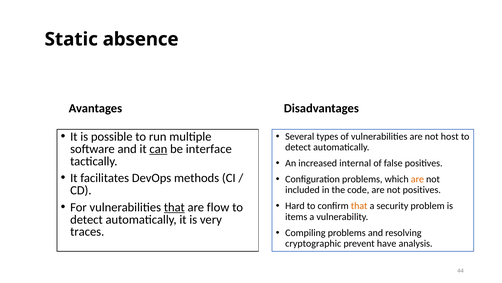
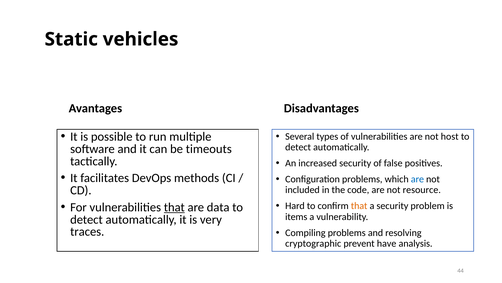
absence: absence -> vehicles
can underline: present -> none
interface: interface -> timeouts
increased internal: internal -> security
are at (417, 179) colour: orange -> blue
not positives: positives -> resource
flow: flow -> data
